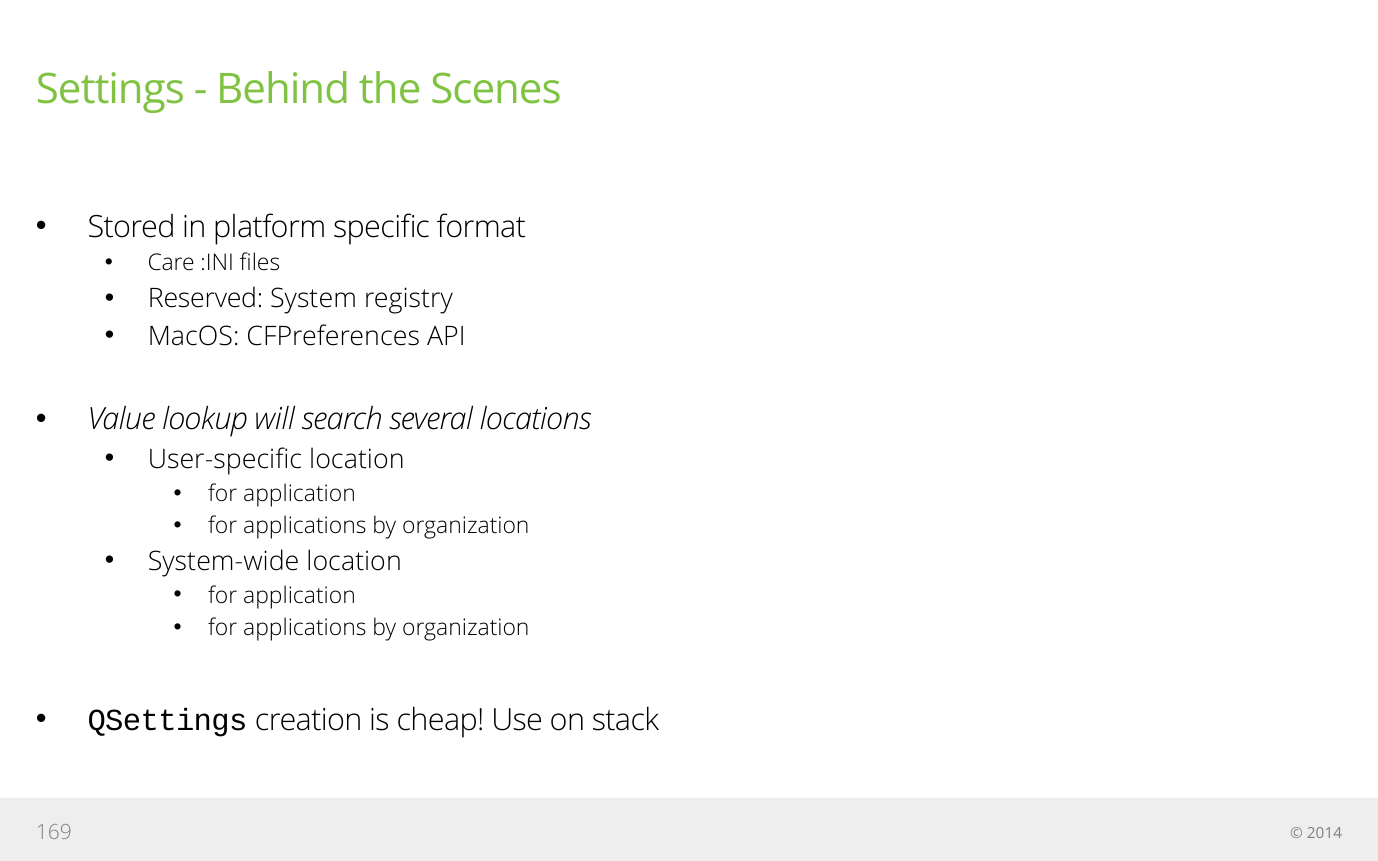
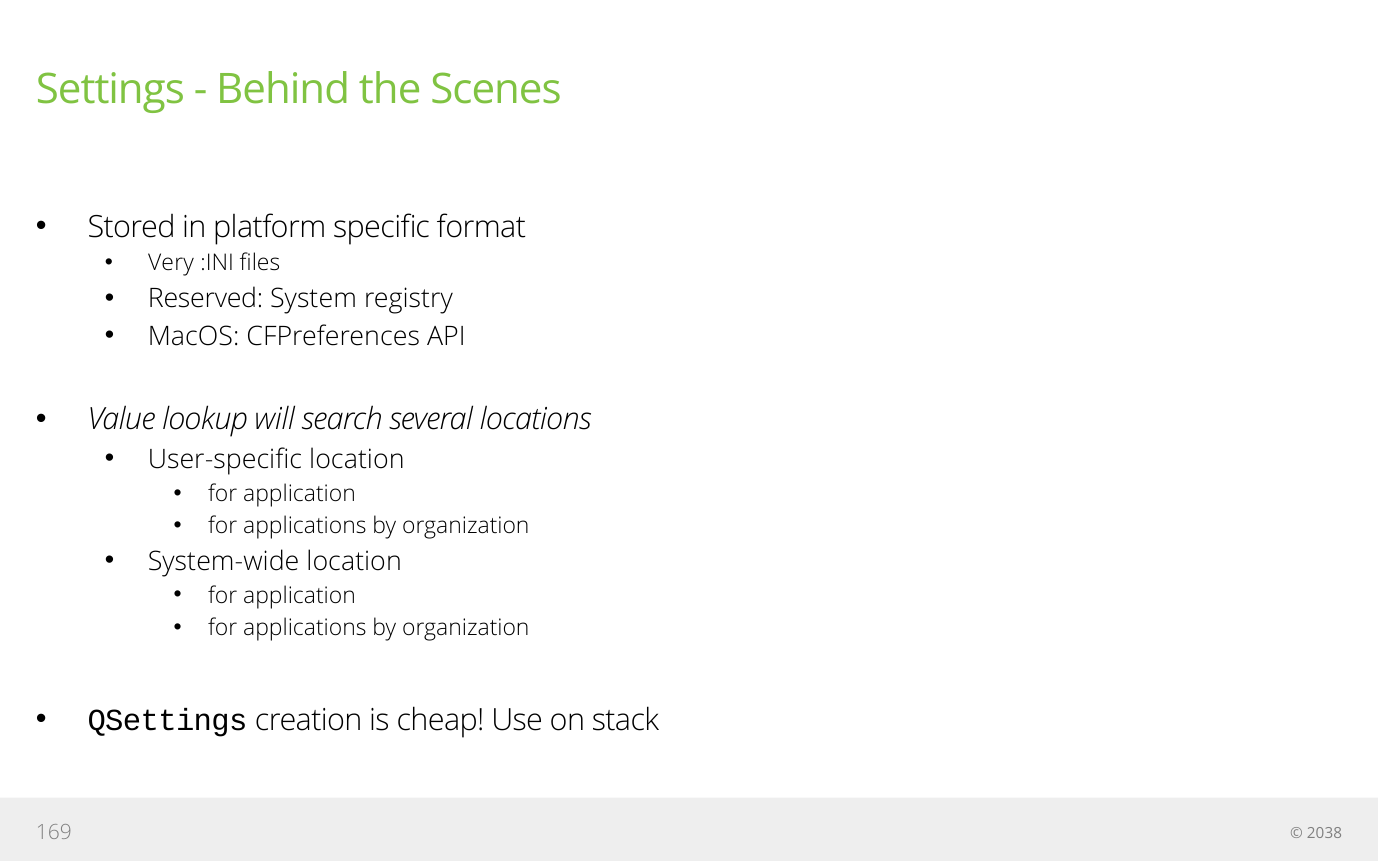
Care: Care -> Very
2014: 2014 -> 2038
